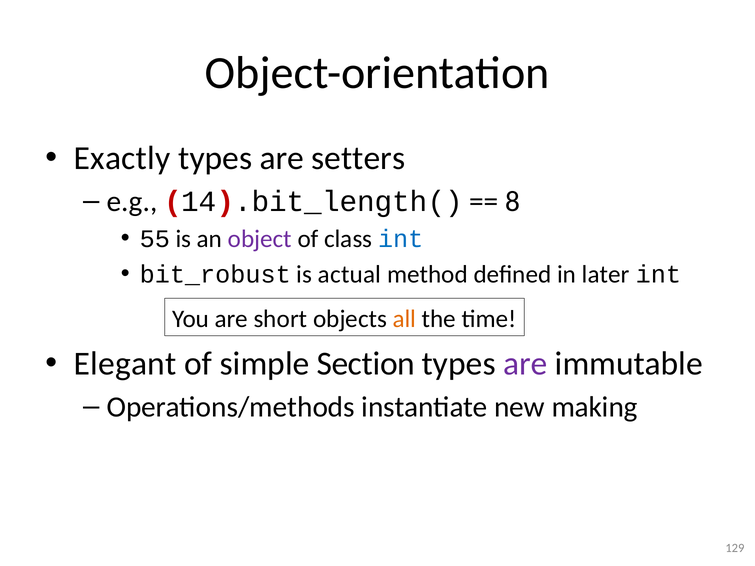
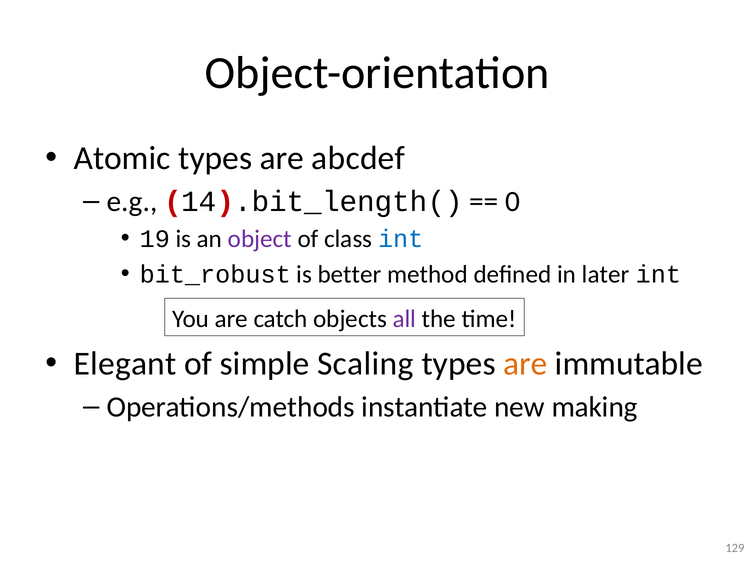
Exactly: Exactly -> Atomic
setters: setters -> abcdef
8: 8 -> 0
55: 55 -> 19
actual: actual -> better
short: short -> catch
all colour: orange -> purple
Section: Section -> Scaling
are at (525, 364) colour: purple -> orange
